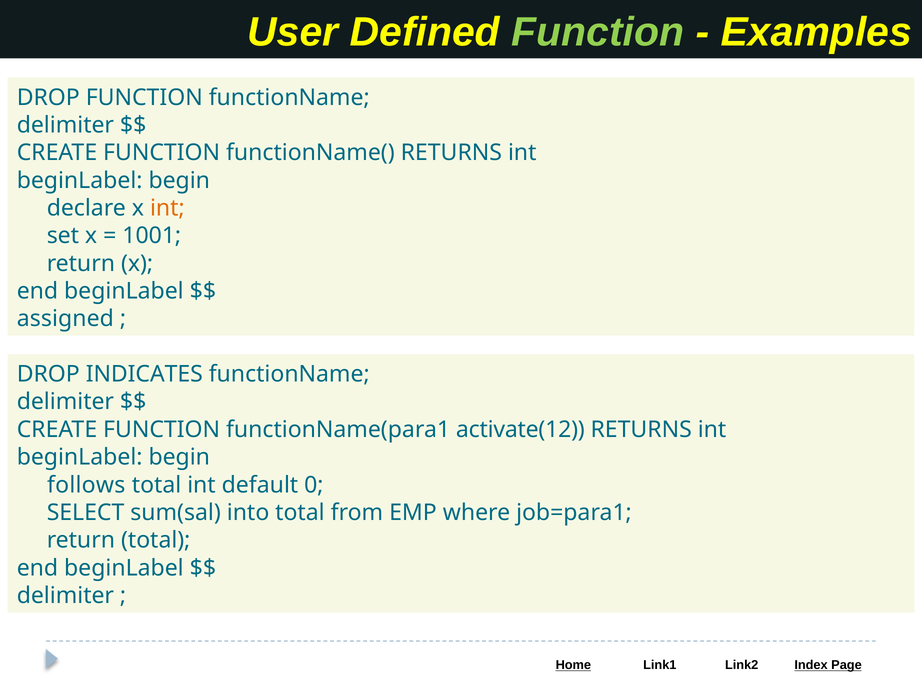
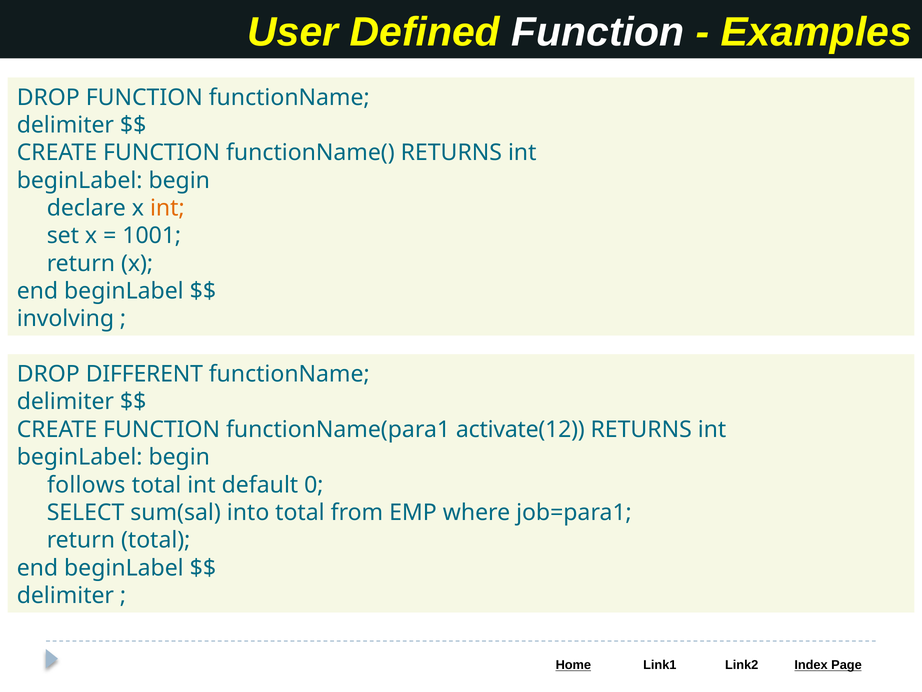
Function at (598, 32) colour: light green -> white
assigned: assigned -> involving
INDICATES: INDICATES -> DIFFERENT
